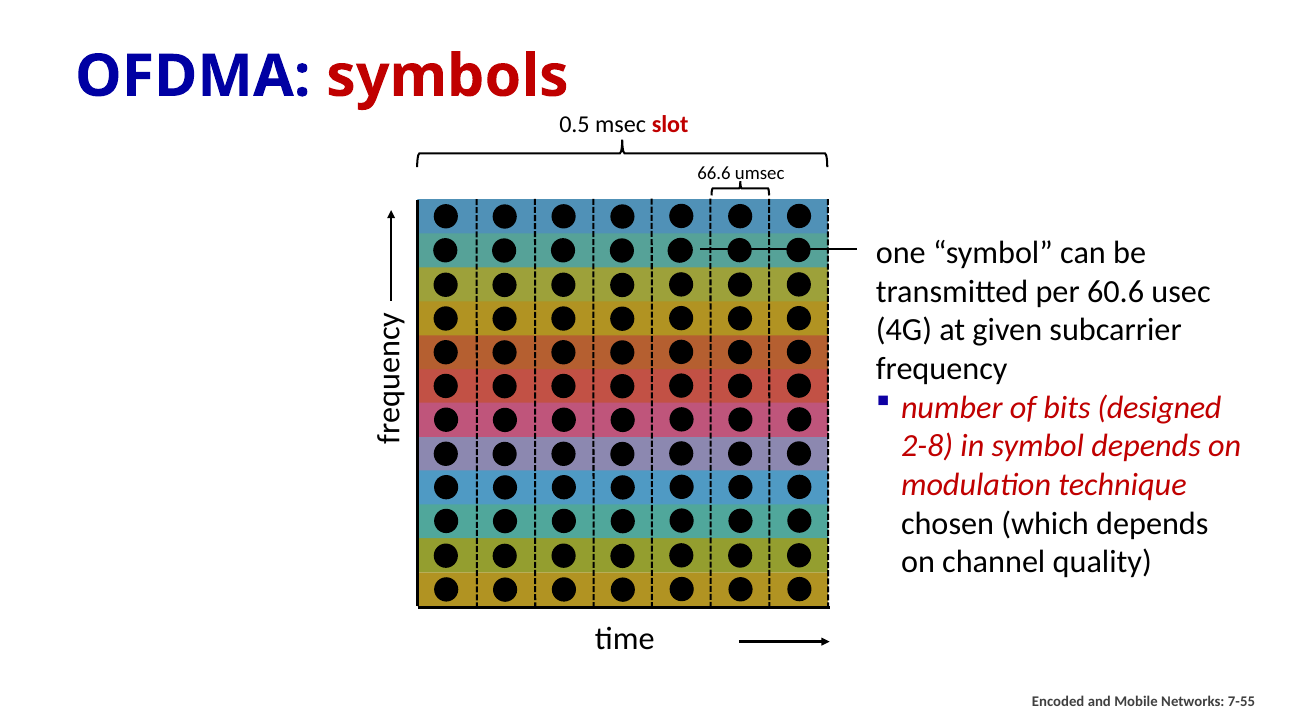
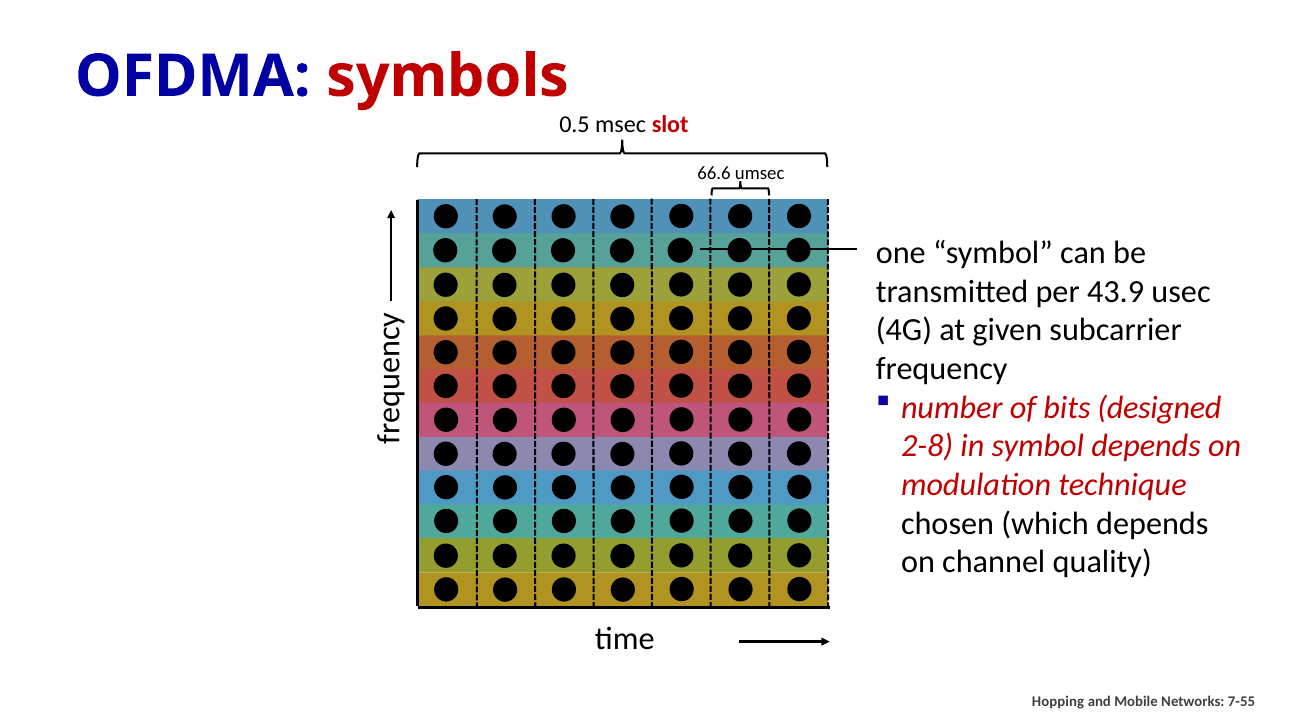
60.6: 60.6 -> 43.9
Encoded: Encoded -> Hopping
